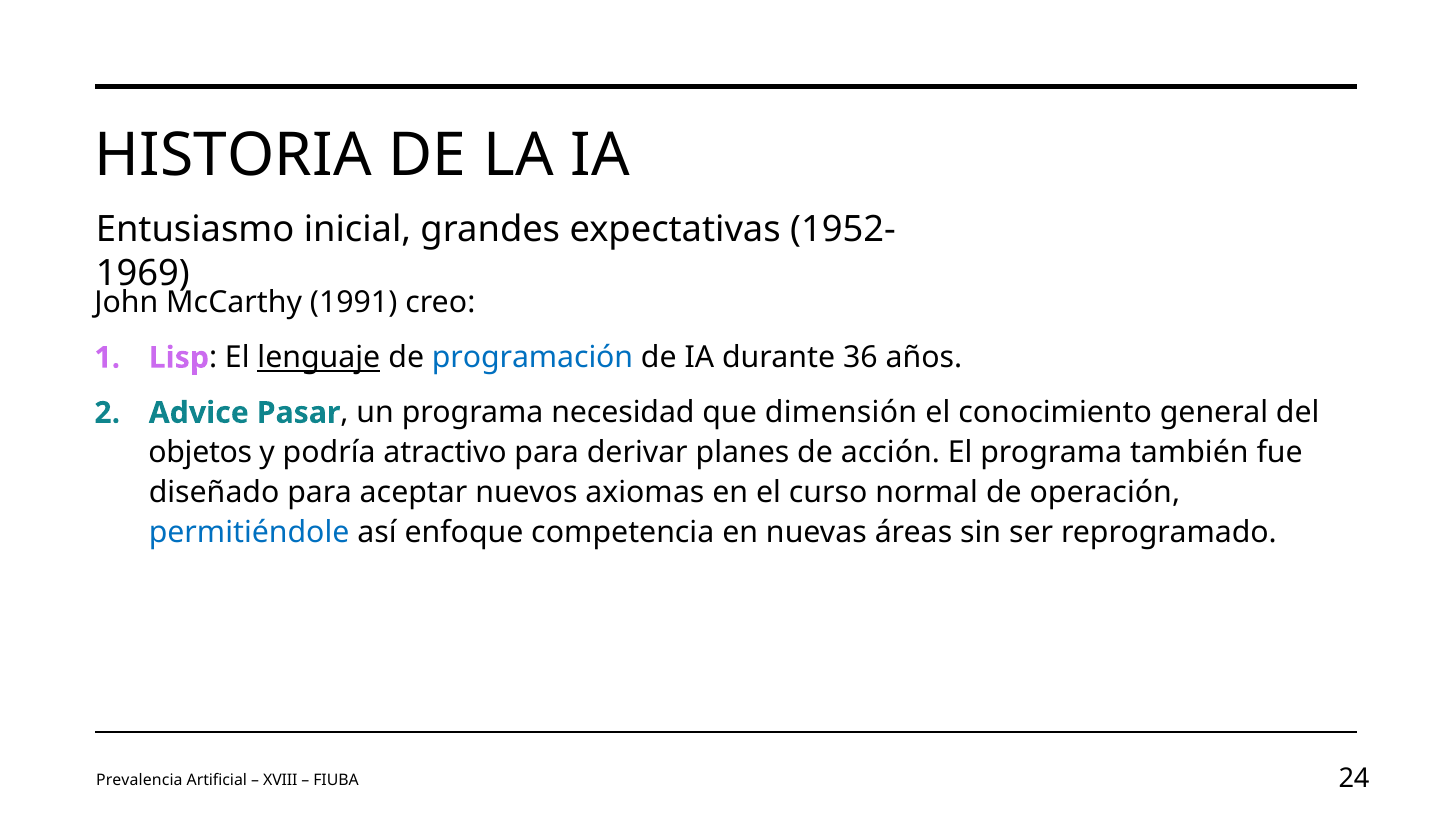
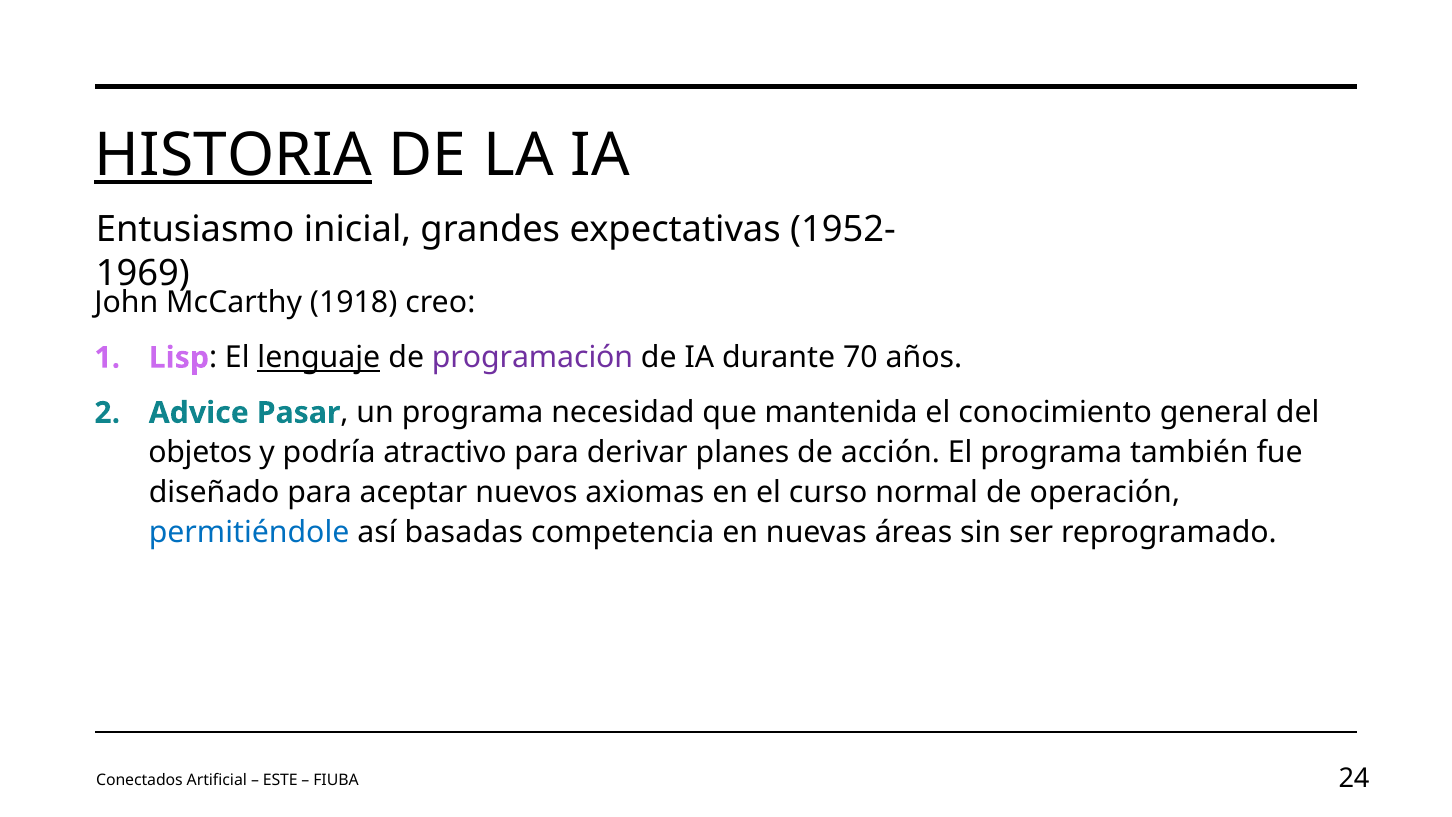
HISTORIA underline: none -> present
1991: 1991 -> 1918
programación colour: blue -> purple
36: 36 -> 70
dimensión: dimensión -> mantenida
enfoque: enfoque -> basadas
Prevalencia: Prevalencia -> Conectados
XVIII: XVIII -> ESTE
